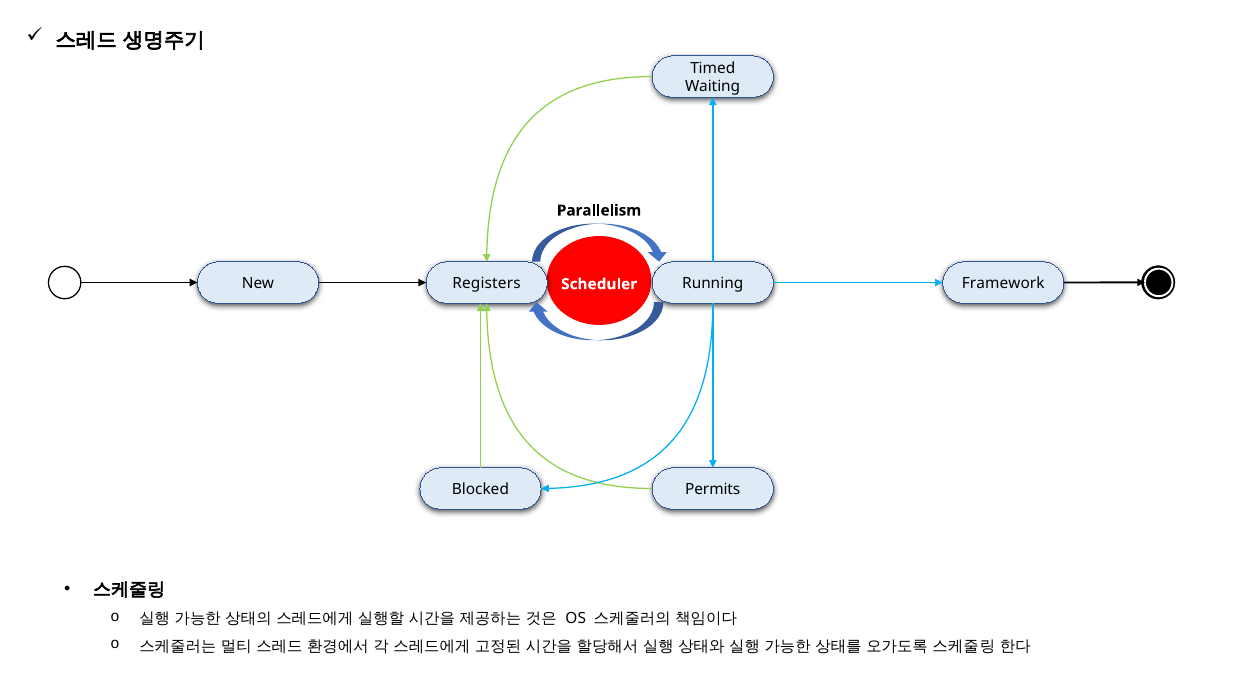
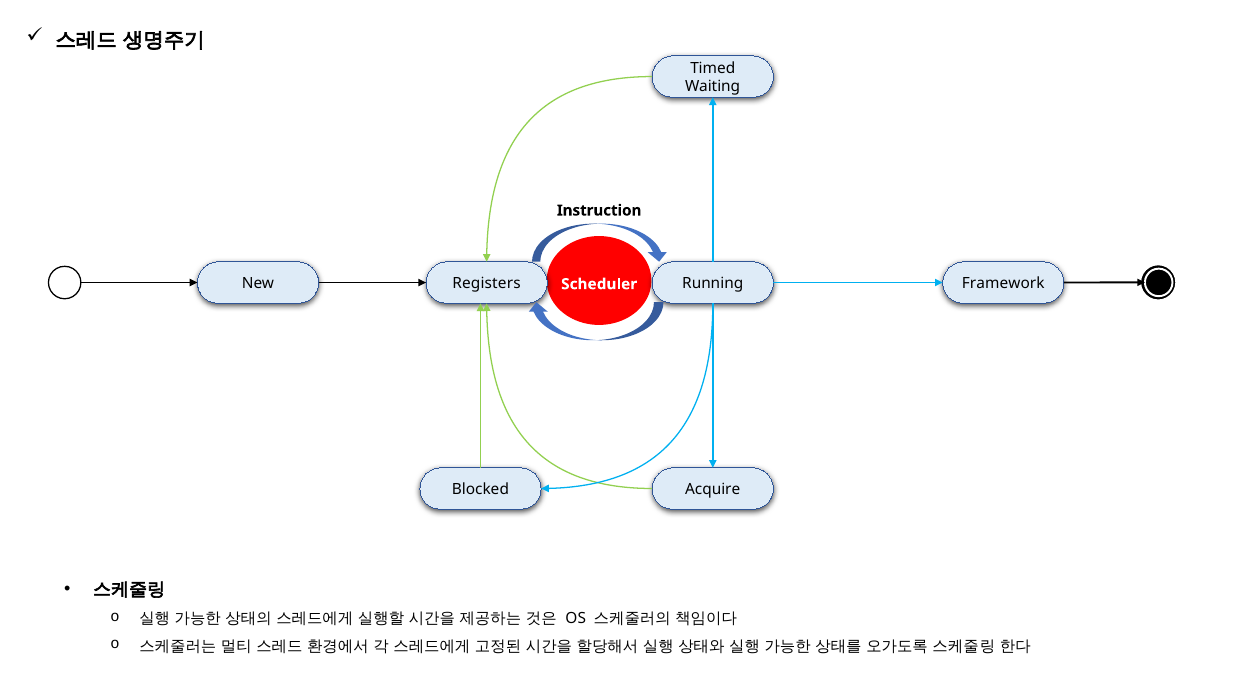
Parallelism: Parallelism -> Instruction
Permits: Permits -> Acquire
